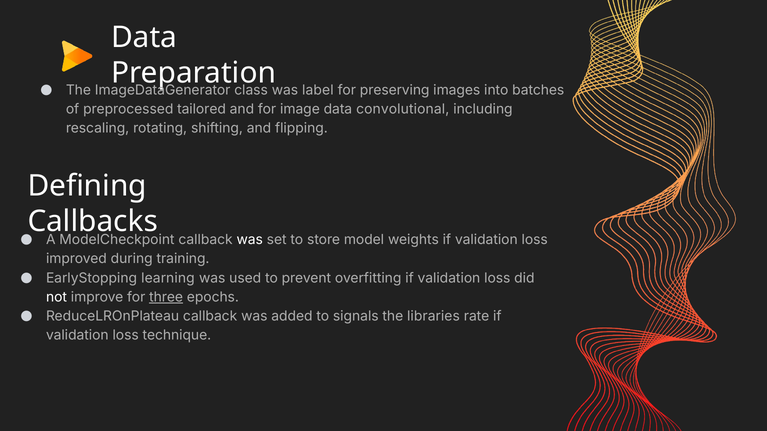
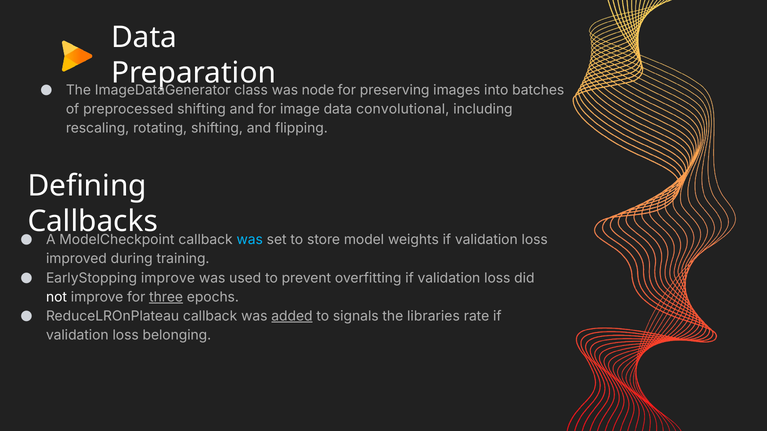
label: label -> node
preprocessed tailored: tailored -> shifting
was at (250, 240) colour: white -> light blue
EarlyStopping learning: learning -> improve
added underline: none -> present
technique: technique -> belonging
